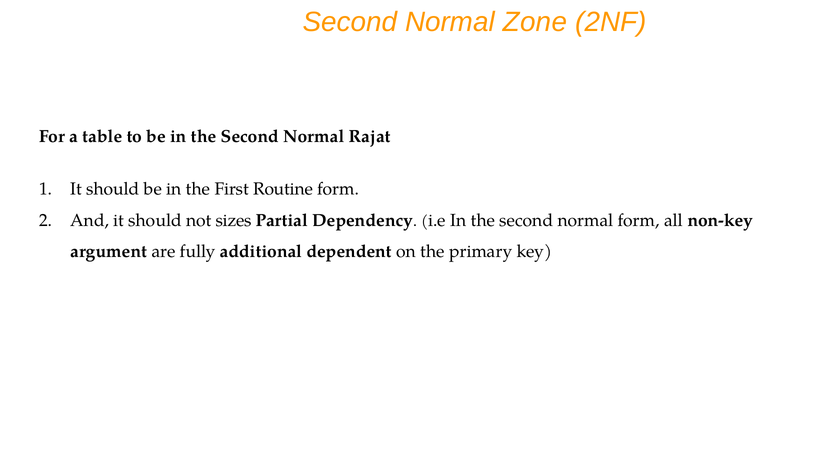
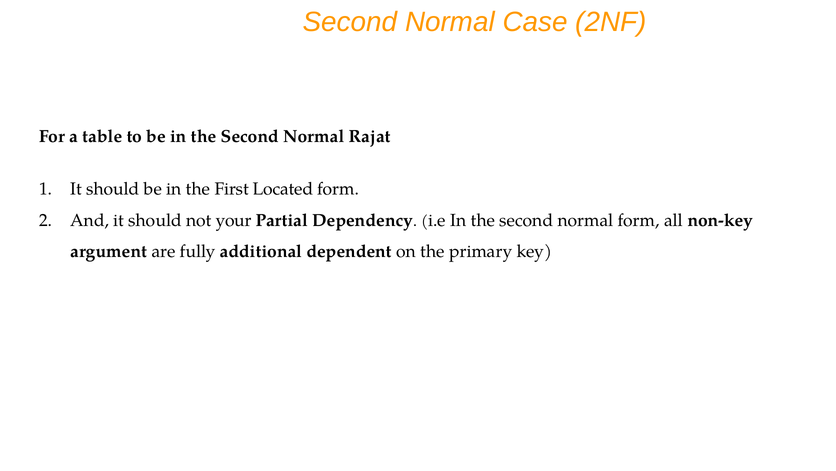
Zone: Zone -> Case
Routine: Routine -> Located
sizes: sizes -> your
